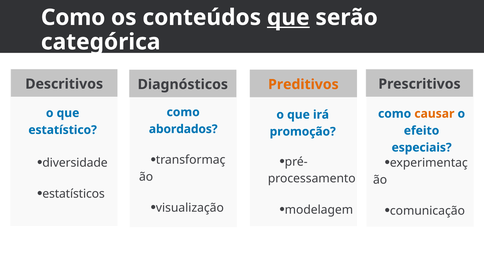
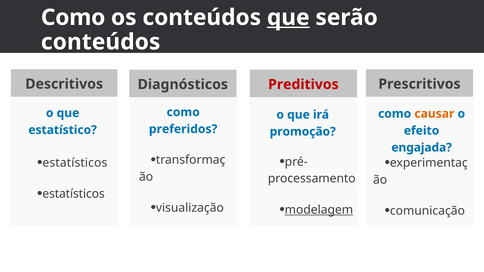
categórica at (101, 42): categórica -> conteúdos
Preditivos colour: orange -> red
abordados: abordados -> preferidos
especiais: especiais -> engajada
diversidade at (75, 163): diversidade -> estatísticos
modelagem underline: none -> present
